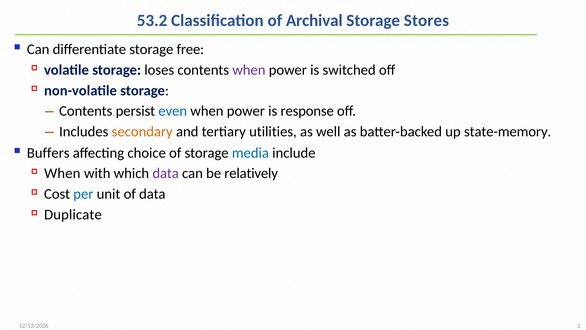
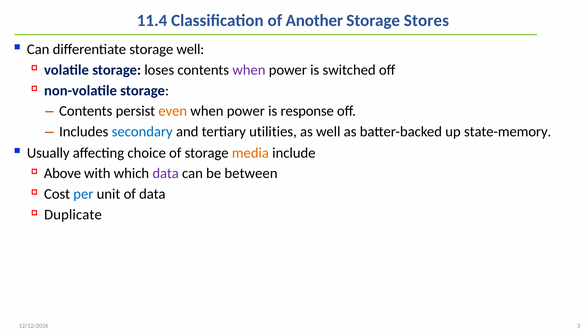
53.2: 53.2 -> 11.4
Archival: Archival -> Another
storage free: free -> well
even colour: blue -> orange
secondary colour: orange -> blue
Buffers: Buffers -> Usually
media colour: blue -> orange
When at (62, 173): When -> Above
relatively: relatively -> between
